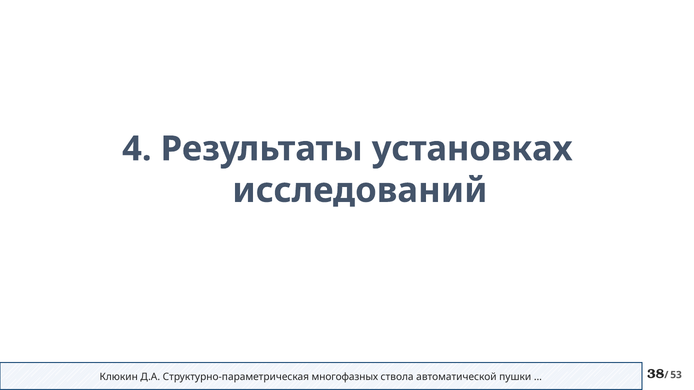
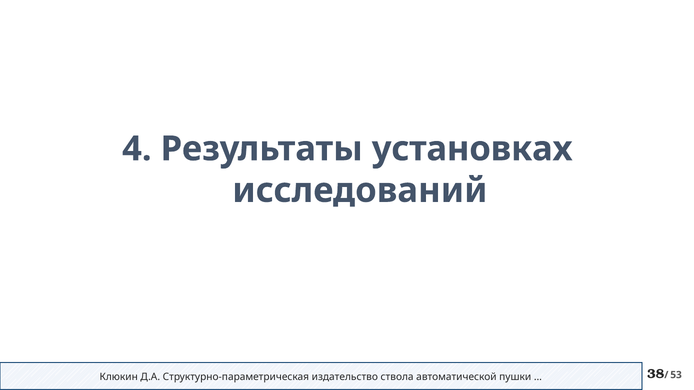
многофазных: многофазных -> издательство
